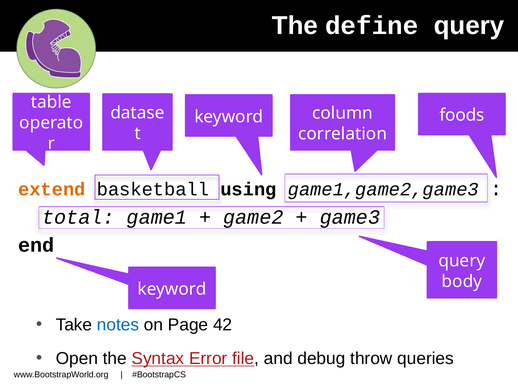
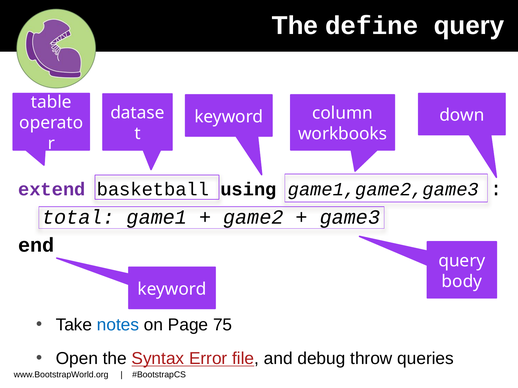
foods: foods -> down
correlation: correlation -> workbooks
extend colour: orange -> purple
42: 42 -> 75
